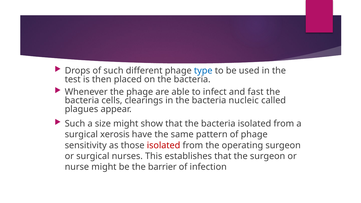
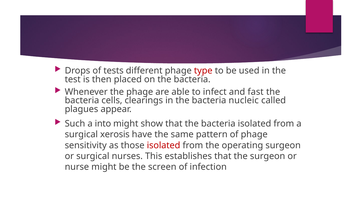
of such: such -> tests
type colour: blue -> red
size: size -> into
barrier: barrier -> screen
